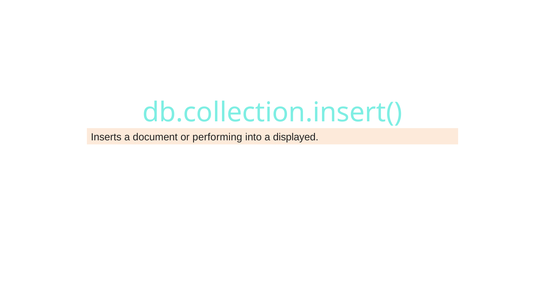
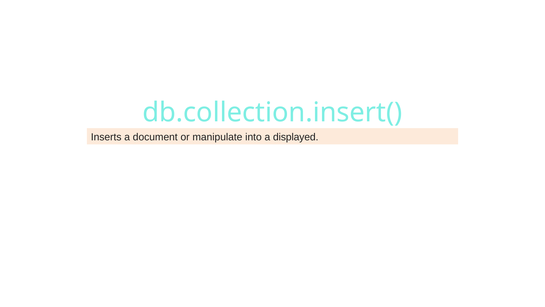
performing: performing -> manipulate
